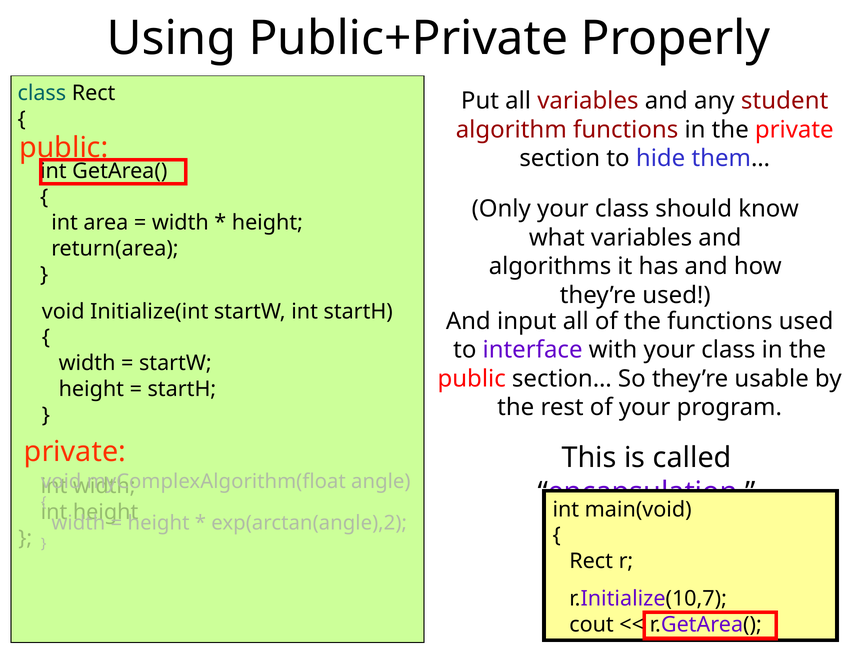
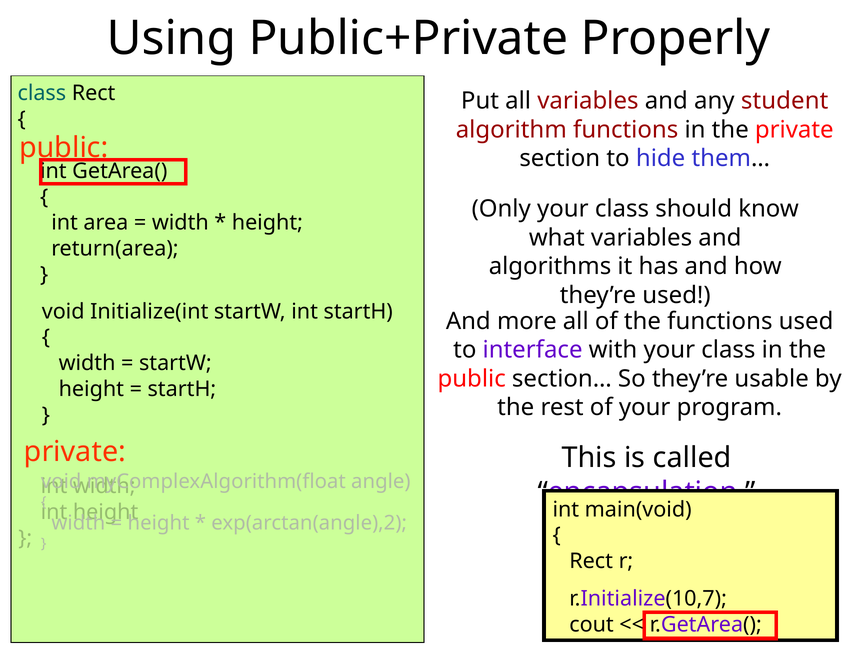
input: input -> more
